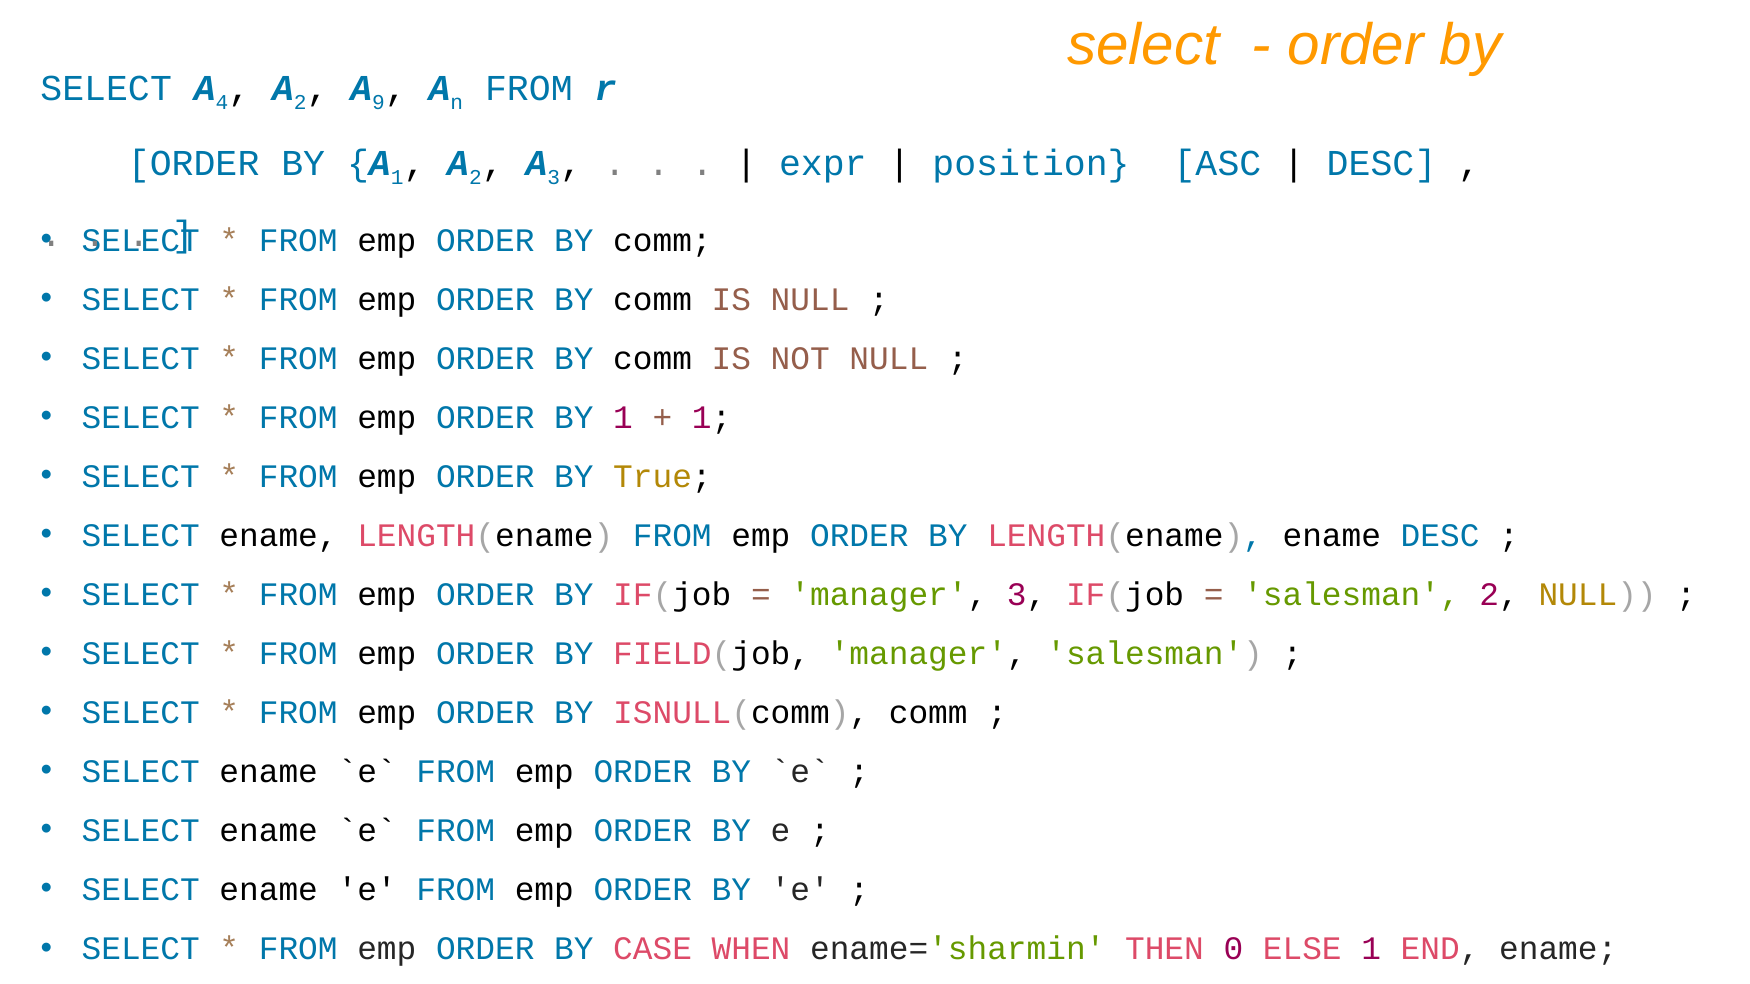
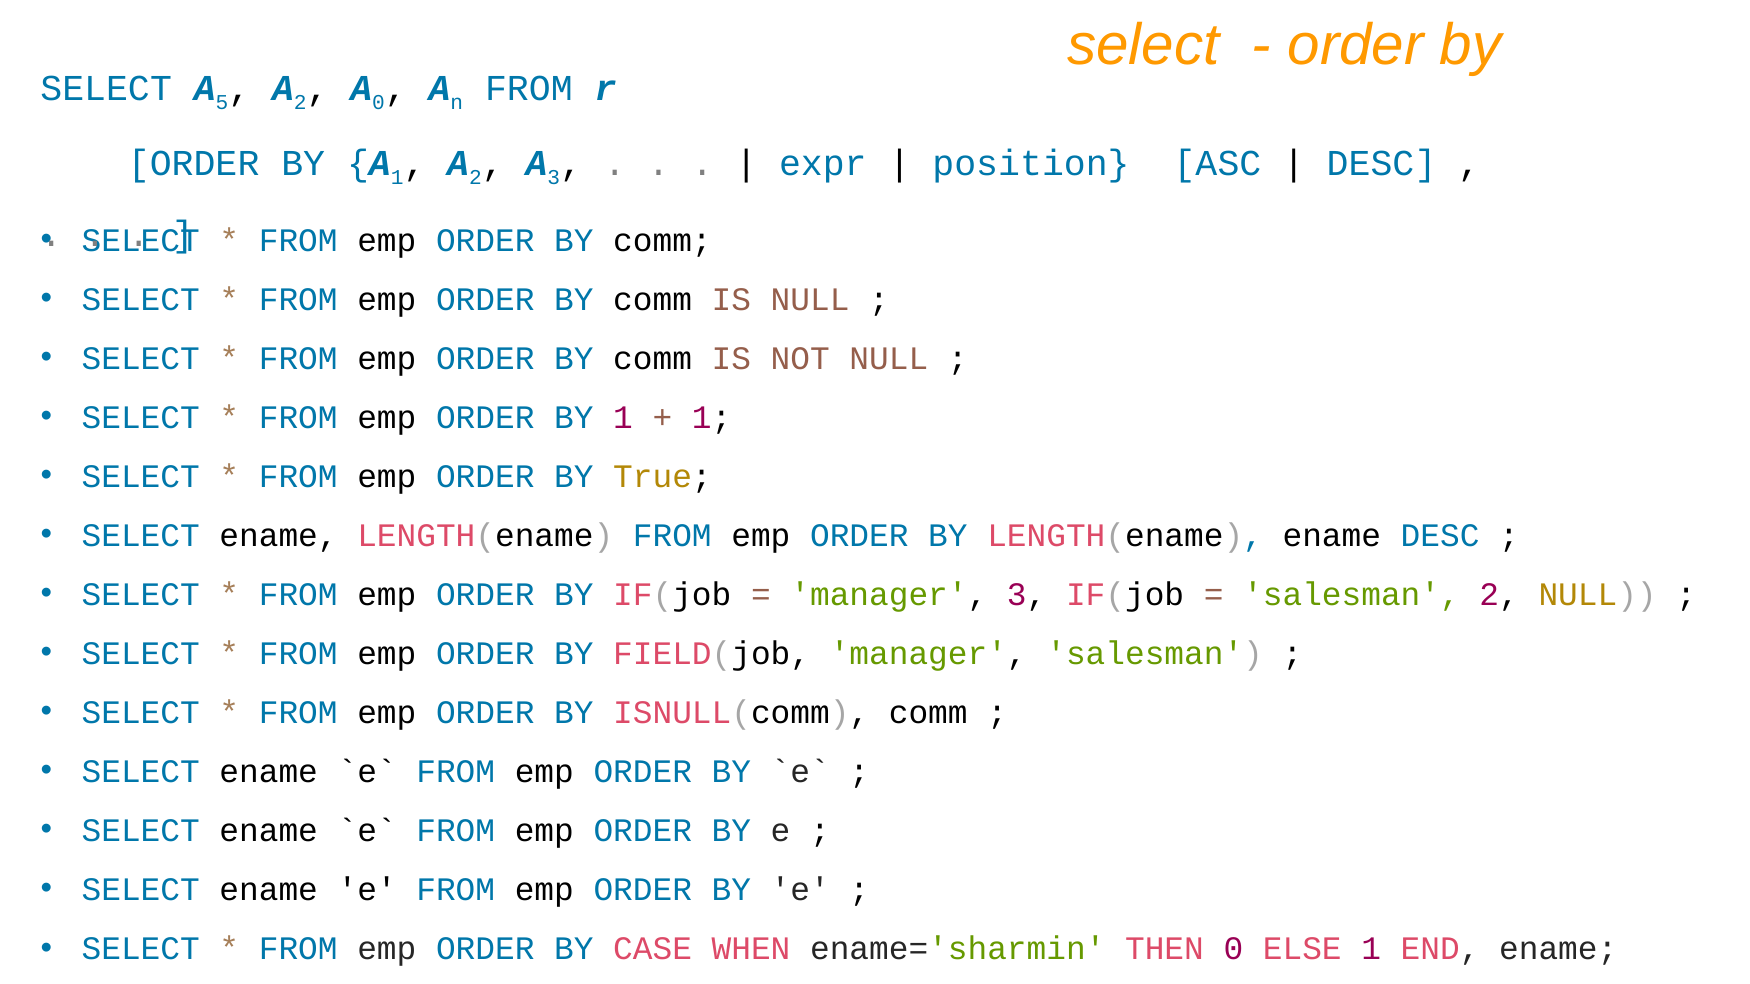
4: 4 -> 5
9 at (379, 103): 9 -> 0
